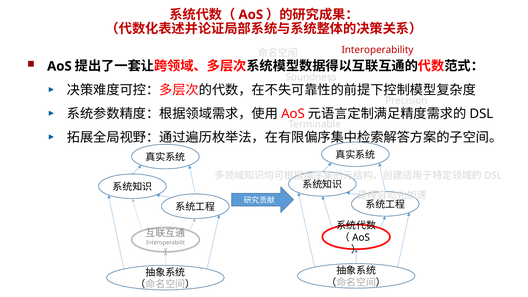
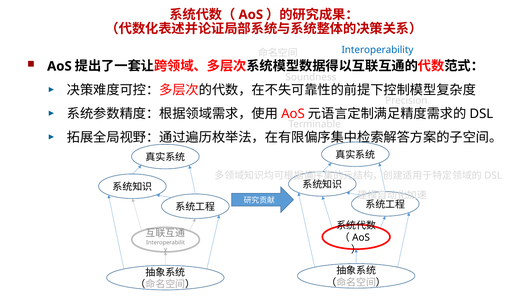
Interoperability colour: red -> blue
